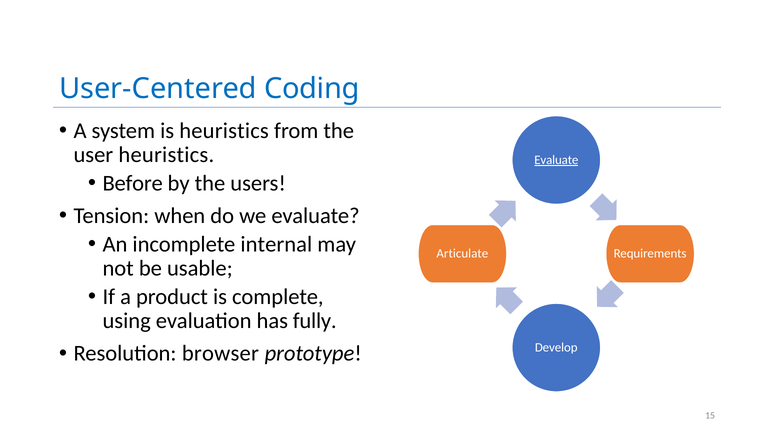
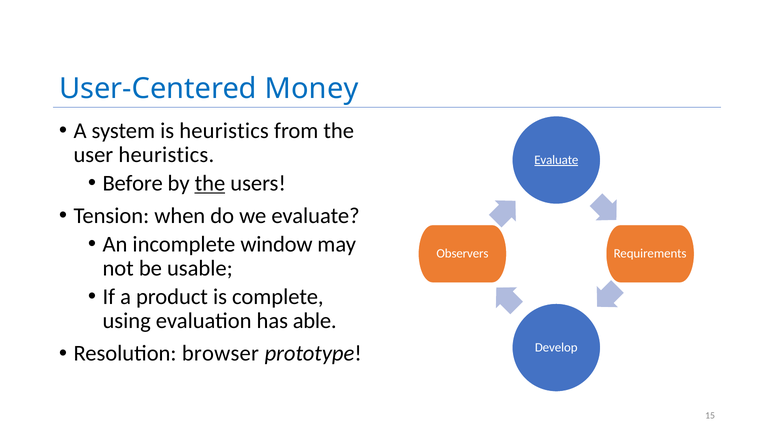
Coding: Coding -> Money
the at (210, 184) underline: none -> present
internal: internal -> window
Articulate: Articulate -> Observers
fully: fully -> able
